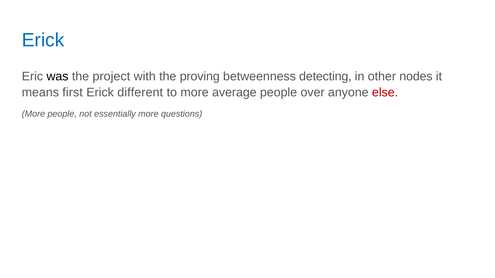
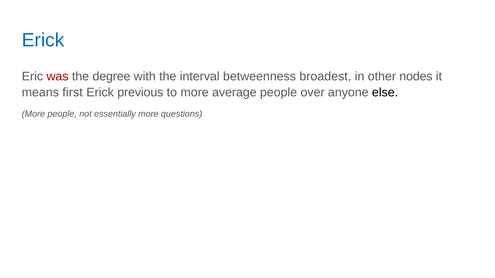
was colour: black -> red
project: project -> degree
proving: proving -> interval
detecting: detecting -> broadest
different: different -> previous
else colour: red -> black
